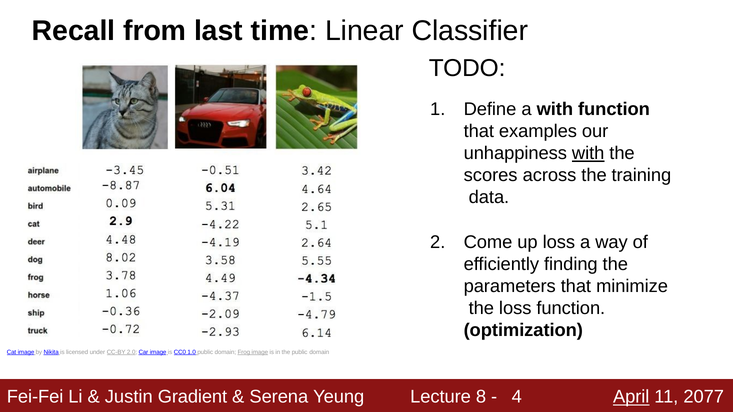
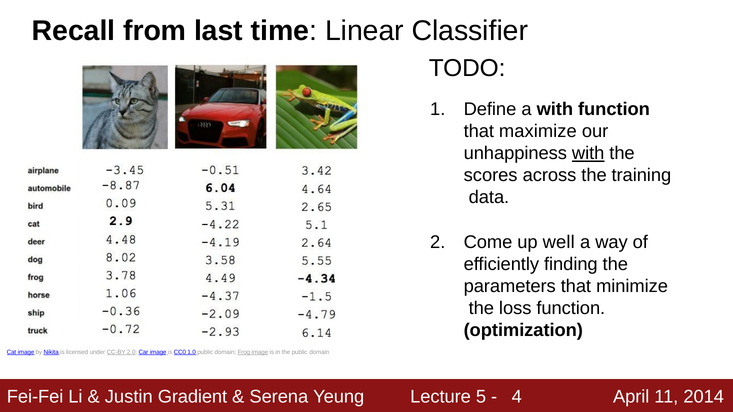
examples: examples -> maximize
up loss: loss -> well
8: 8 -> 5
April underline: present -> none
2077: 2077 -> 2014
